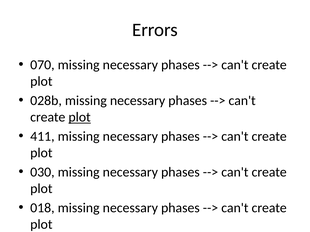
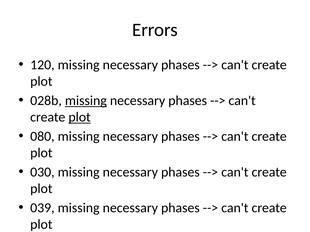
070 at (42, 65): 070 -> 120
missing at (86, 101) underline: none -> present
411: 411 -> 080
018: 018 -> 039
